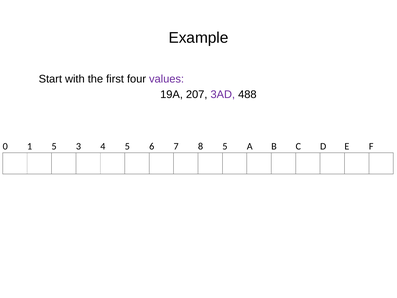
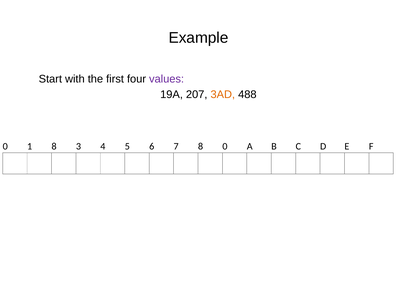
3AD colour: purple -> orange
1 5: 5 -> 8
8 5: 5 -> 0
